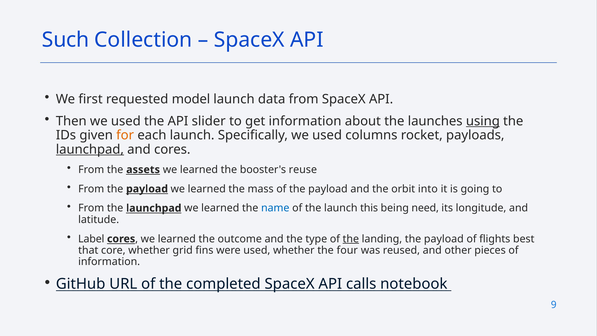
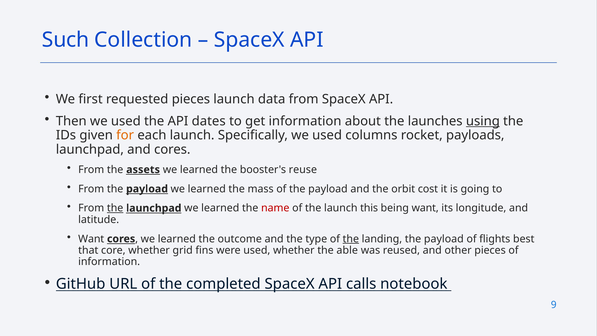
requested model: model -> pieces
slider: slider -> dates
launchpad at (90, 149) underline: present -> none
into: into -> cost
the at (115, 208) underline: none -> present
name colour: blue -> red
being need: need -> want
Label at (91, 239): Label -> Want
four: four -> able
